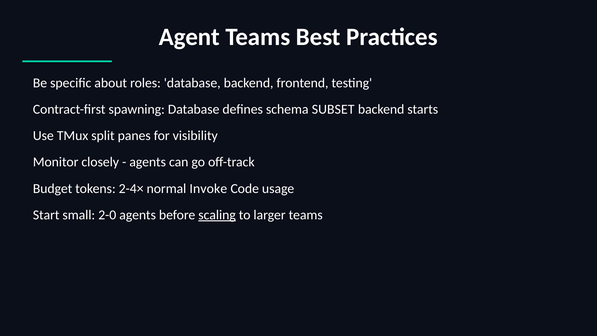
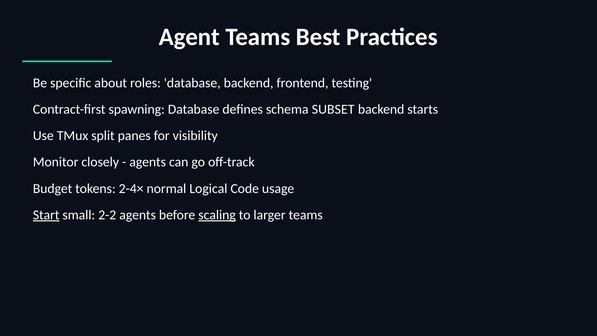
Invoke: Invoke -> Logical
Start underline: none -> present
2-0: 2-0 -> 2-2
